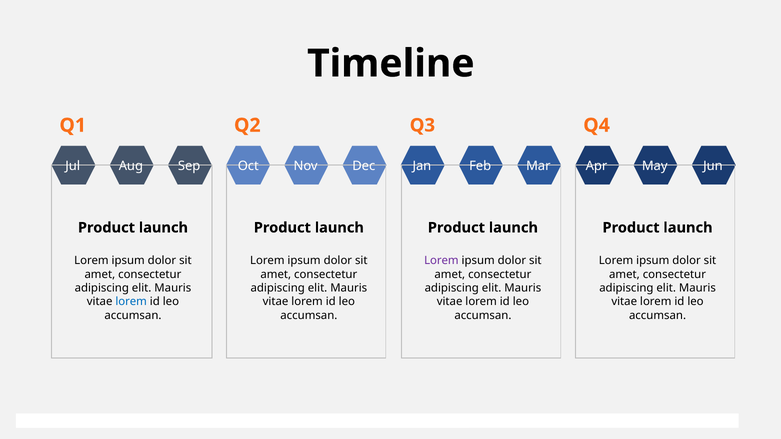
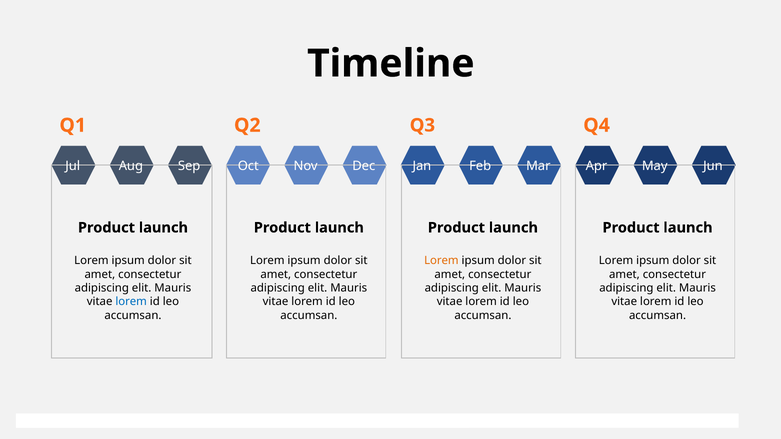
Lorem at (441, 261) colour: purple -> orange
